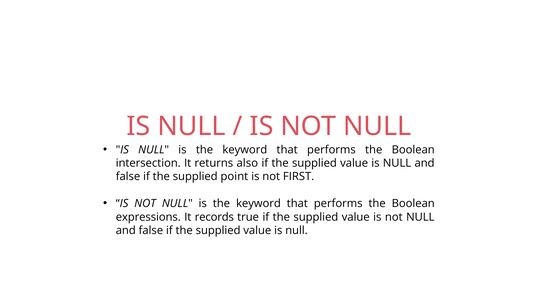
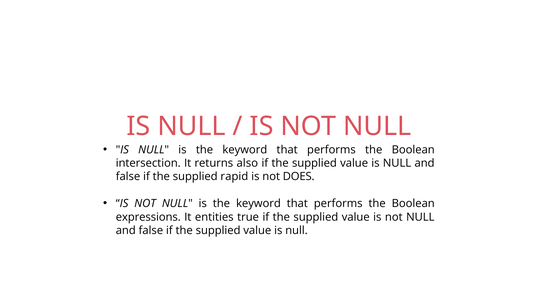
point: point -> rapid
FIRST: FIRST -> DOES
records: records -> entities
